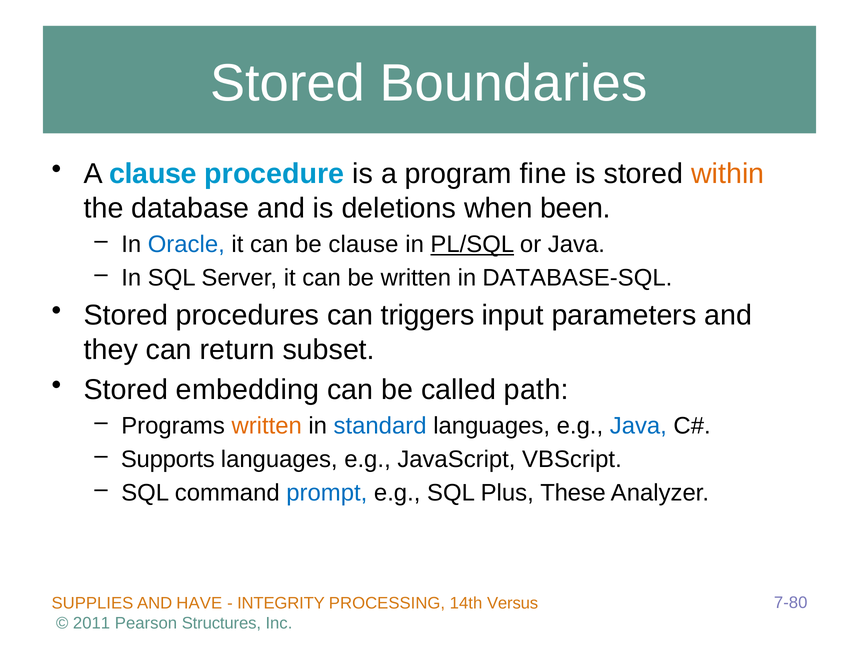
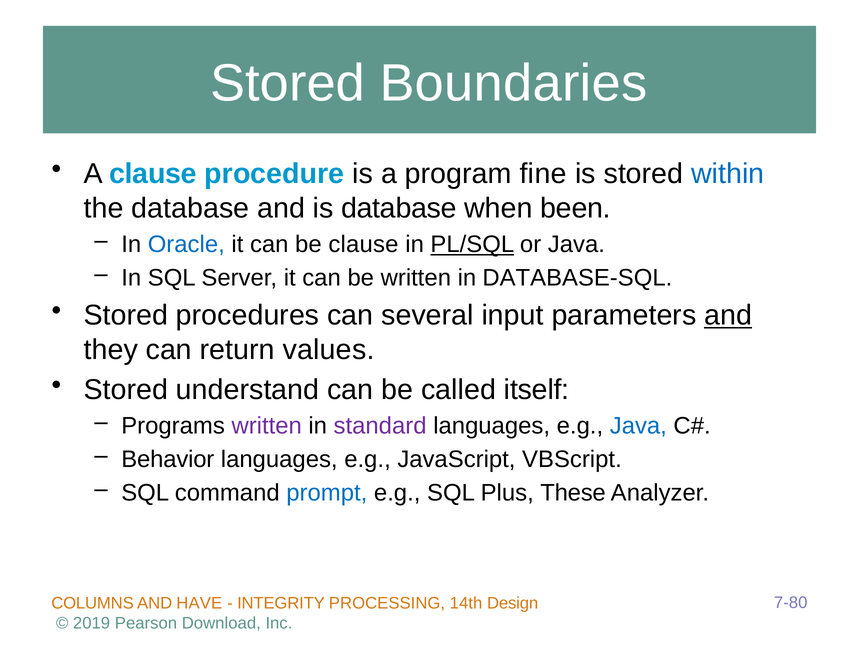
within colour: orange -> blue
is deletions: deletions -> database
triggers: triggers -> several
and at (728, 315) underline: none -> present
subset: subset -> values
embedding: embedding -> understand
path: path -> itself
written at (267, 425) colour: orange -> purple
standard colour: blue -> purple
Supports: Supports -> Behavior
SUPPLIES: SUPPLIES -> COLUMNS
Versus: Versus -> Design
2011: 2011 -> 2019
Structures: Structures -> Download
